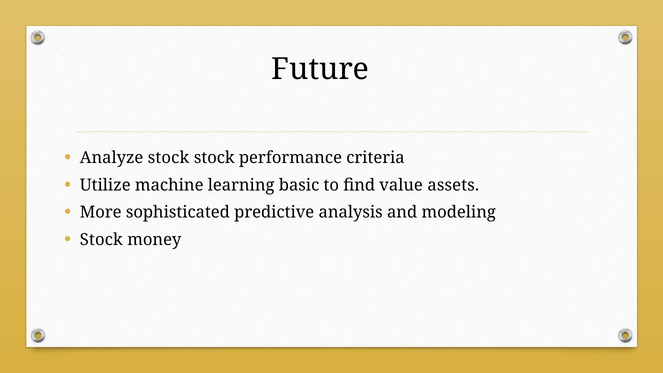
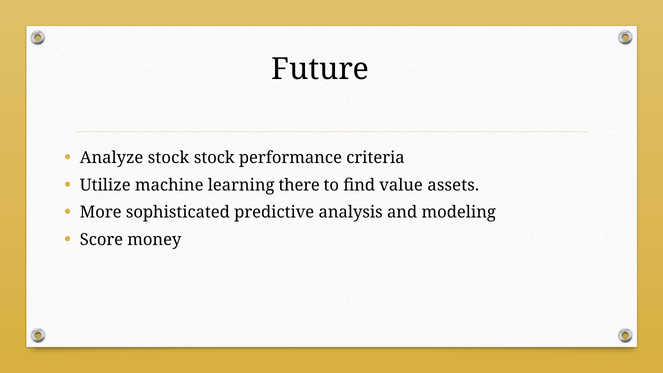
basic: basic -> there
Stock at (101, 240): Stock -> Score
